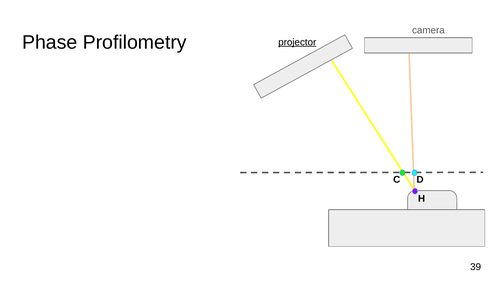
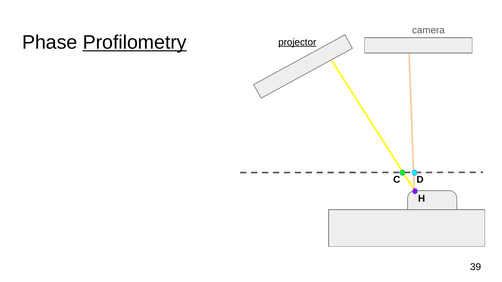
Profilometry underline: none -> present
